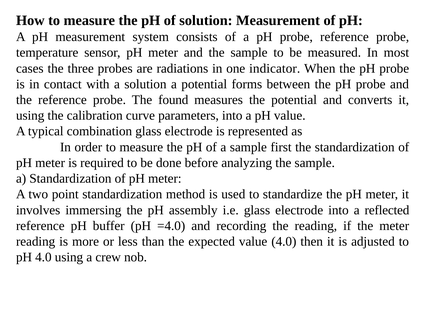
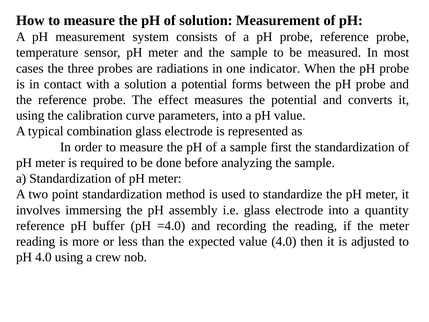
found: found -> effect
reflected: reflected -> quantity
